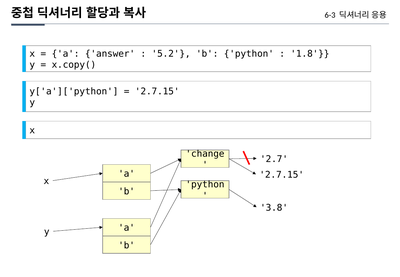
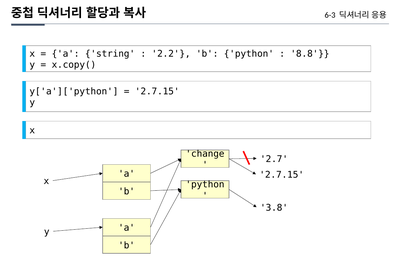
answer: answer -> string
5.2: 5.2 -> 2.2
1.8: 1.8 -> 8.8
